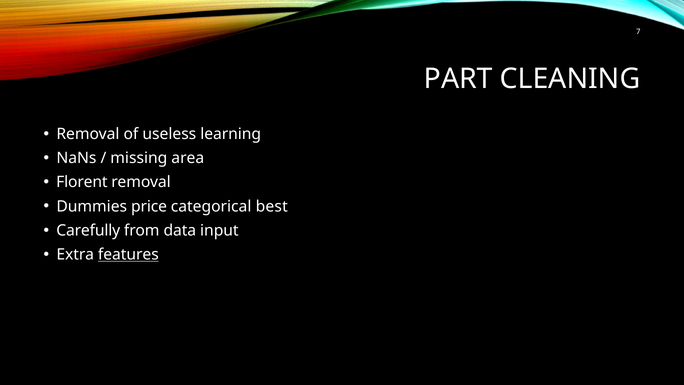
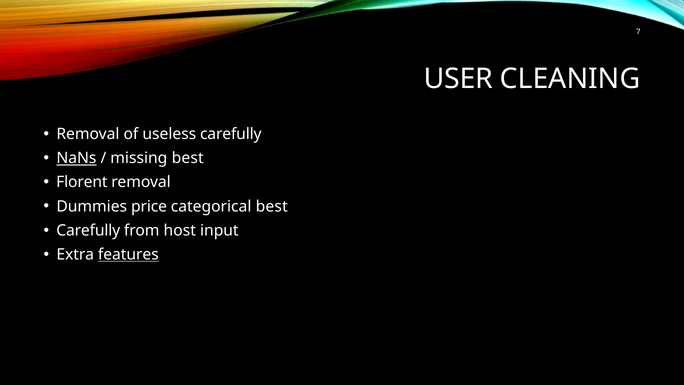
PART: PART -> USER
useless learning: learning -> carefully
NaNs underline: none -> present
missing area: area -> best
data: data -> host
